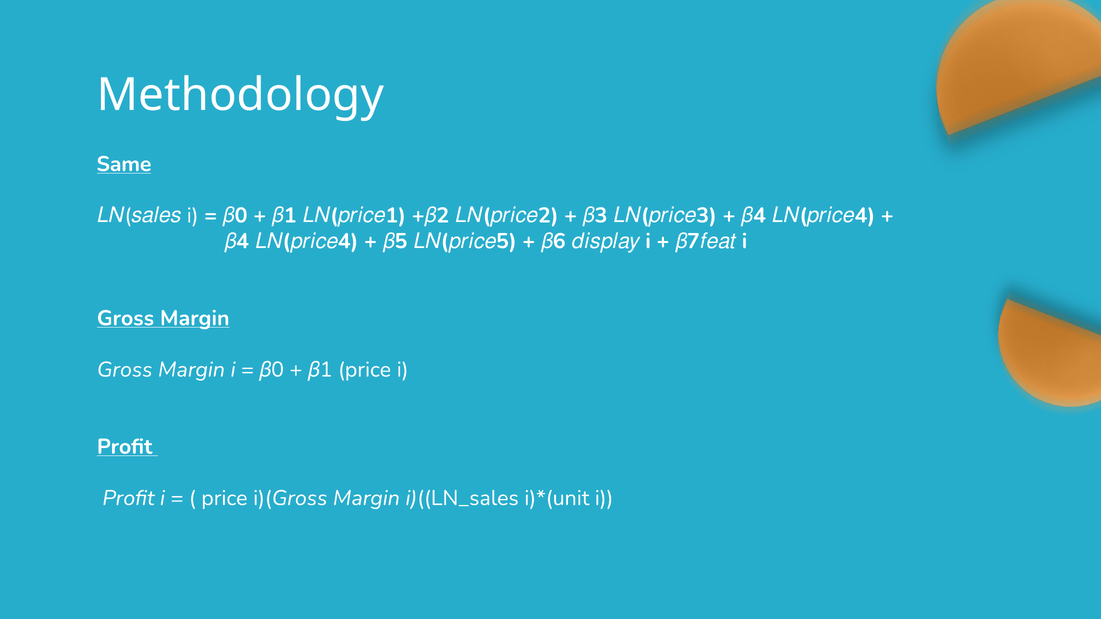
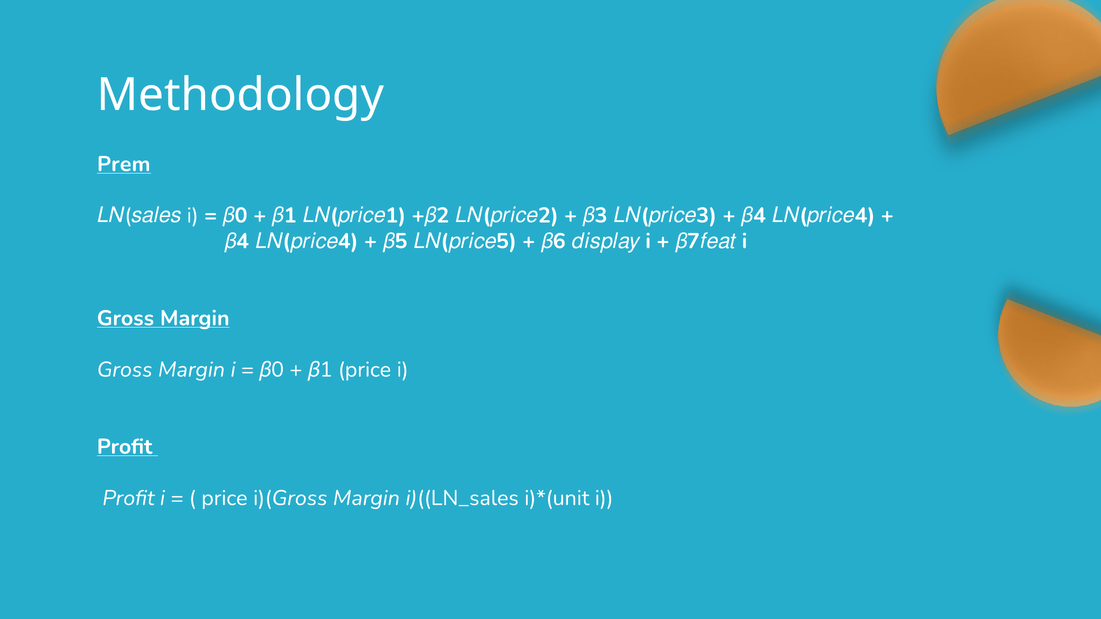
Same: Same -> Prem
